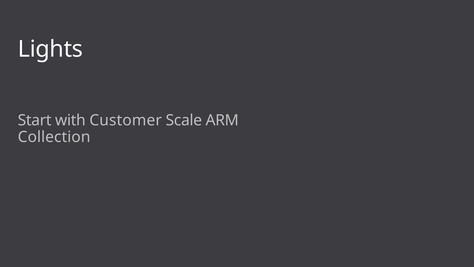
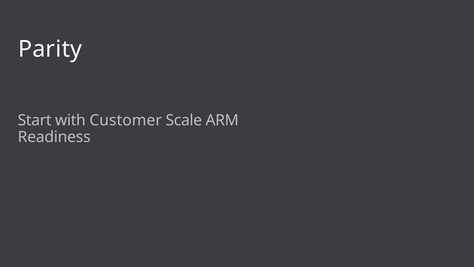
Lights: Lights -> Parity
Collection: Collection -> Readiness
